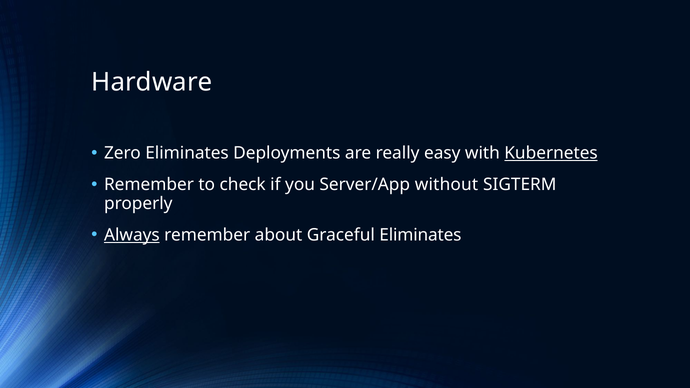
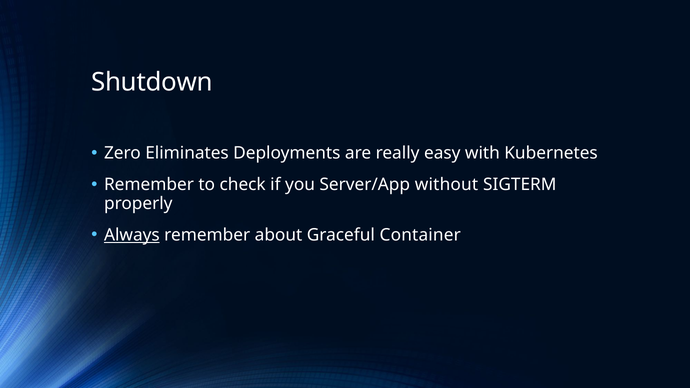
Hardware: Hardware -> Shutdown
Kubernetes underline: present -> none
Graceful Eliminates: Eliminates -> Container
